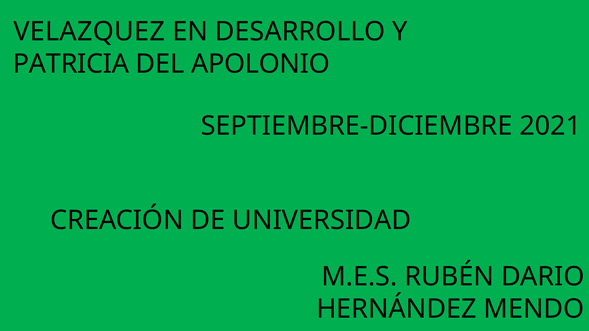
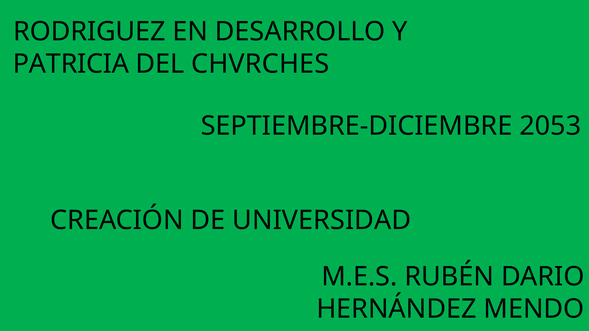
VELAZQUEZ: VELAZQUEZ -> RODRIGUEZ
APOLONIO: APOLONIO -> CHVRCHES
2021: 2021 -> 2053
